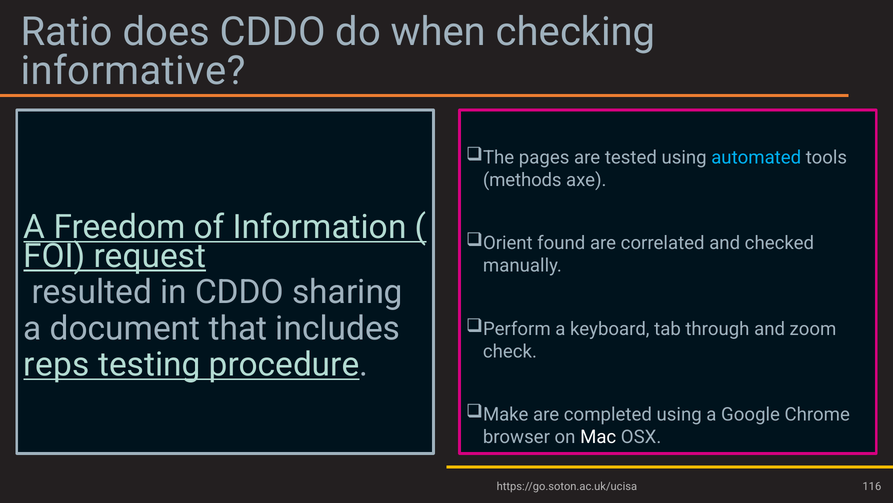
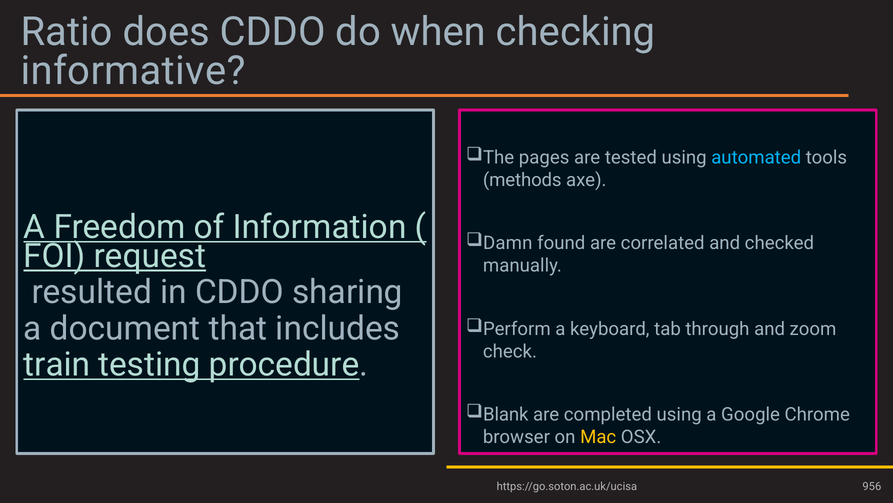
Orient: Orient -> Damn
reps: reps -> train
Make: Make -> Blank
Mac colour: white -> yellow
116: 116 -> 956
